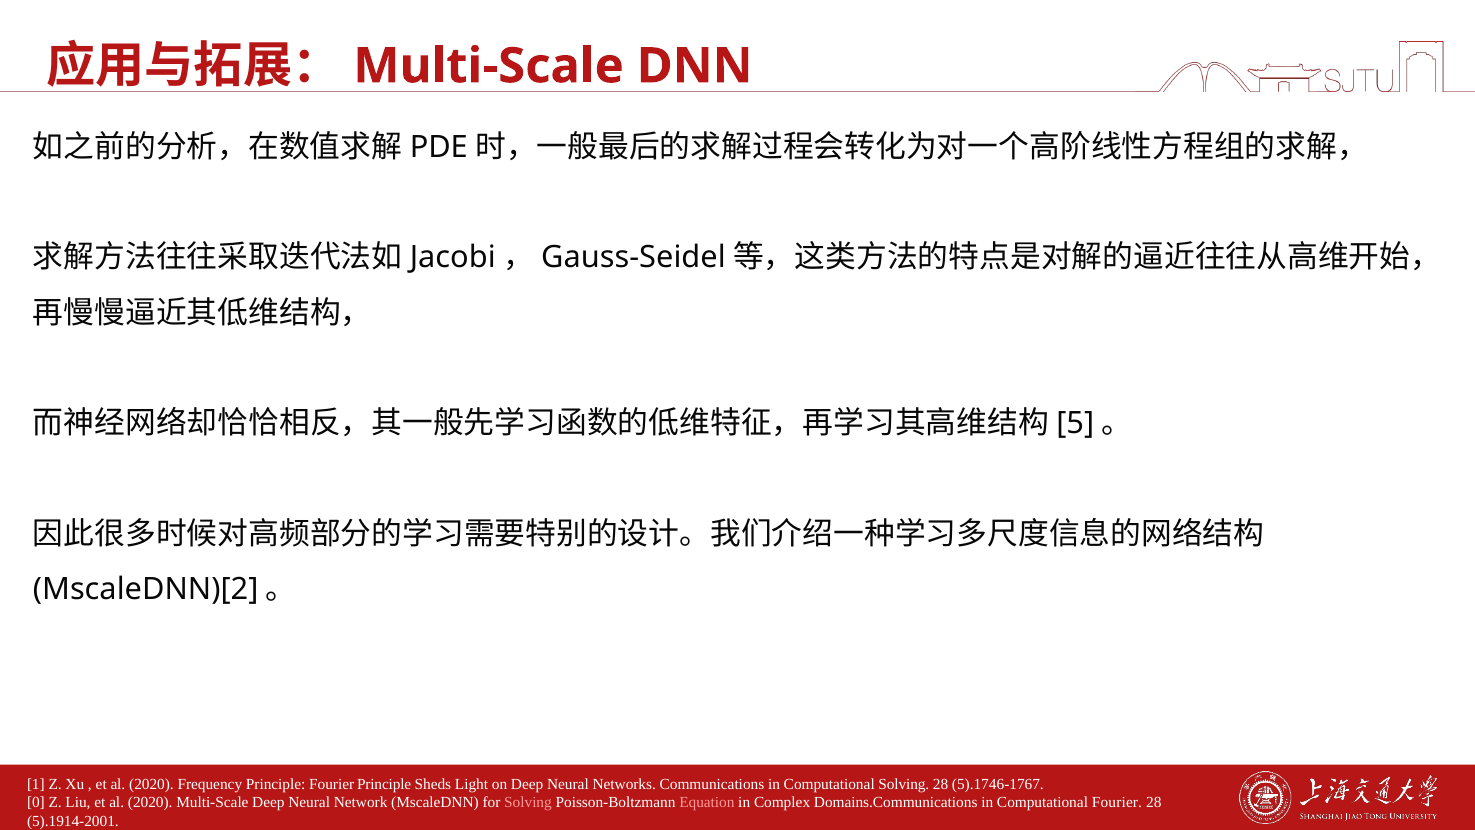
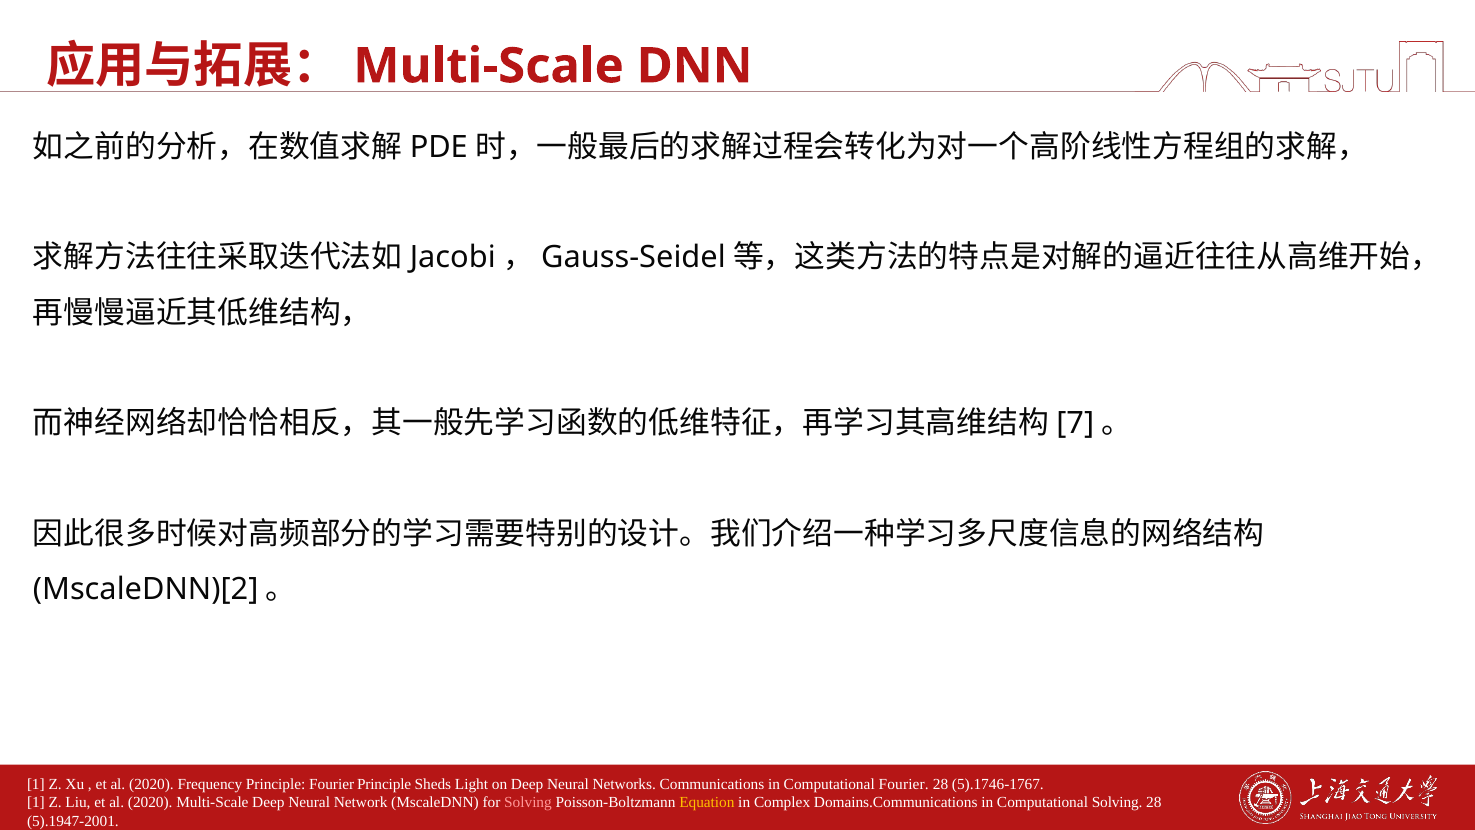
5: 5 -> 7
Computational Solving: Solving -> Fourier
0 at (36, 802): 0 -> 1
Equation colour: pink -> yellow
Computational Fourier: Fourier -> Solving
5).1914-2001: 5).1914-2001 -> 5).1947-2001
